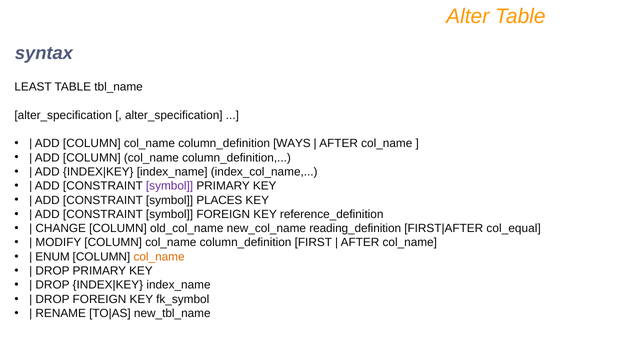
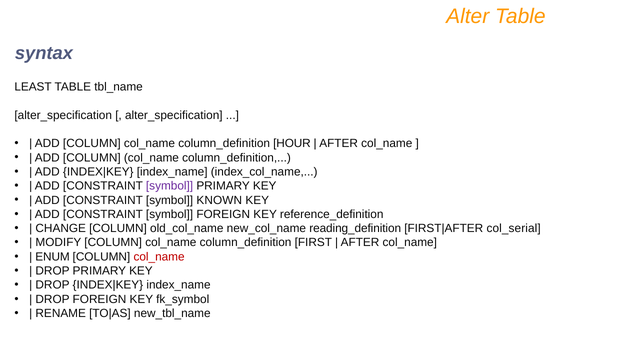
WAYS: WAYS -> HOUR
PLACES: PLACES -> KNOWN
col_equal: col_equal -> col_serial
col_name at (159, 257) colour: orange -> red
